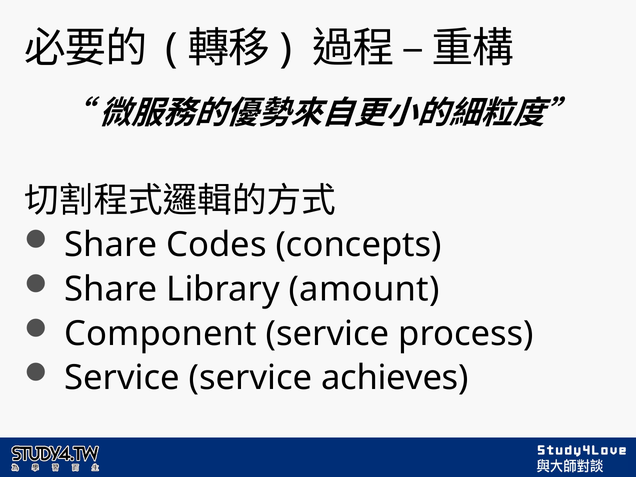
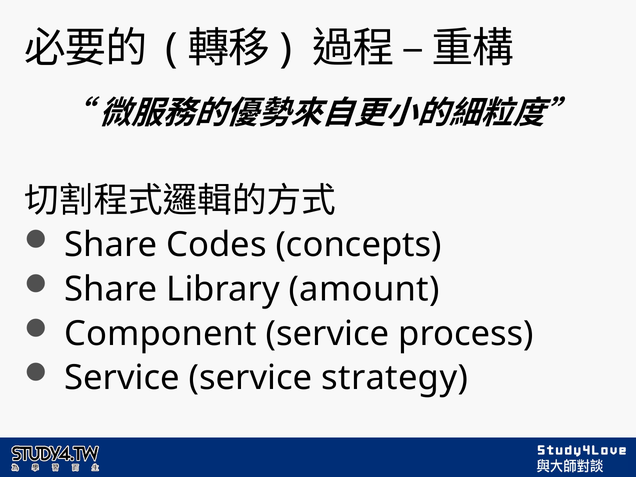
achieves: achieves -> strategy
